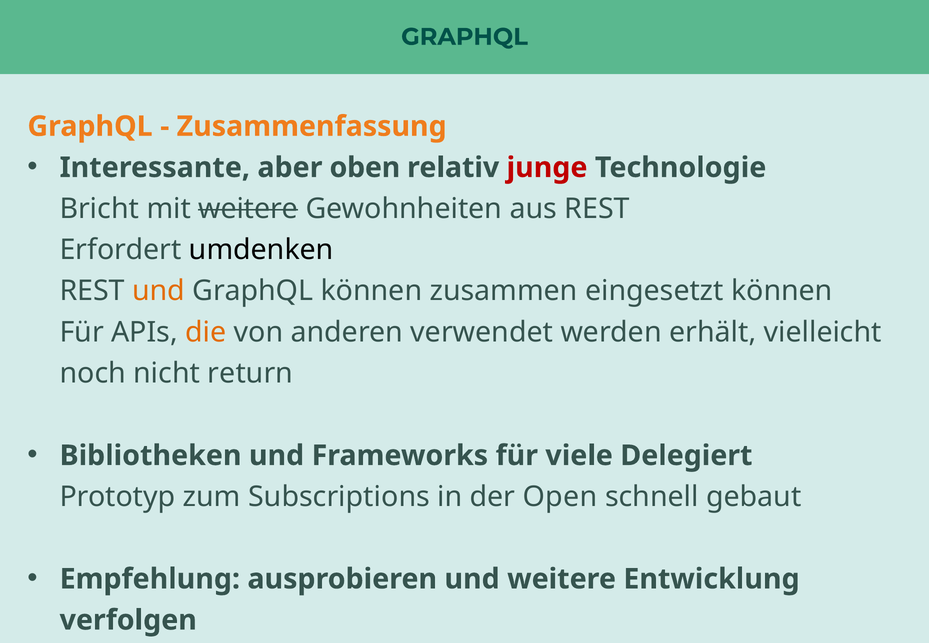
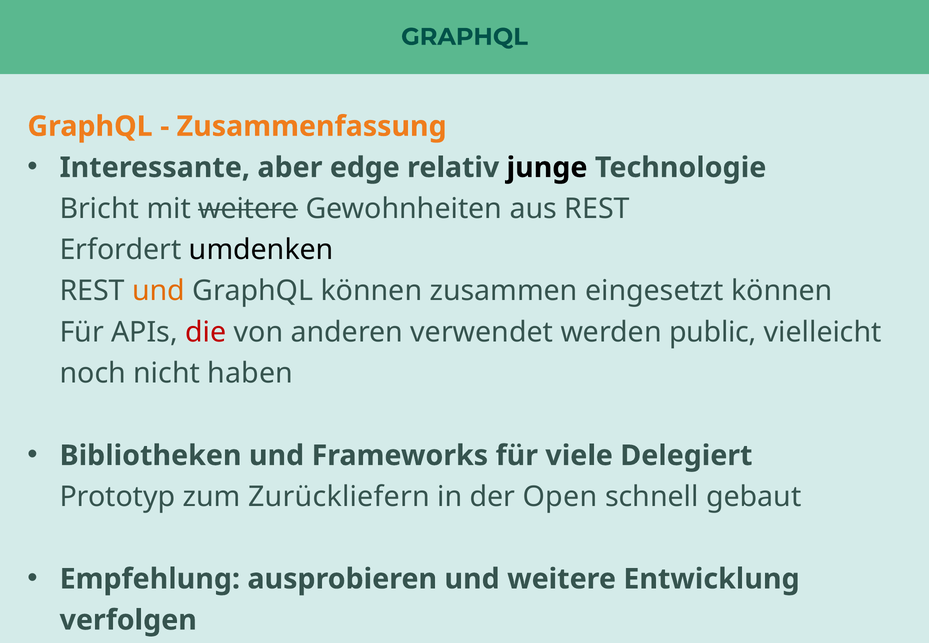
oben: oben -> edge
junge colour: red -> black
die colour: orange -> red
erhält: erhält -> public
return: return -> haben
Subscriptions: Subscriptions -> Zurückliefern
